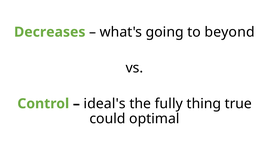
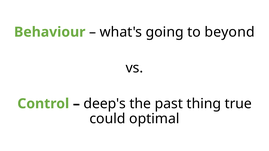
Decreases: Decreases -> Behaviour
ideal's: ideal's -> deep's
fully: fully -> past
